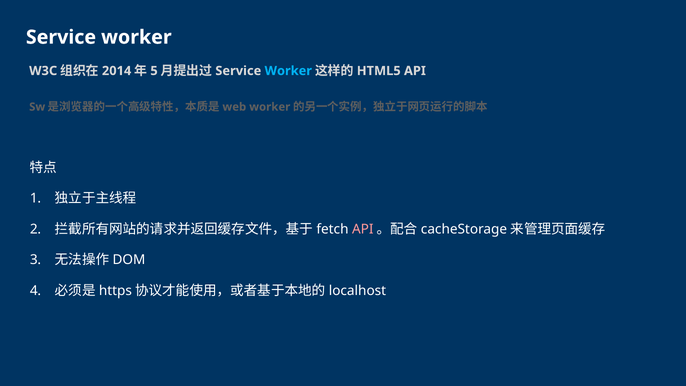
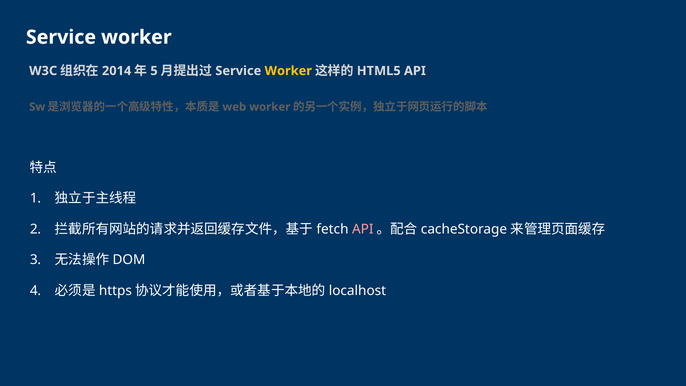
Worker at (288, 71) colour: light blue -> yellow
